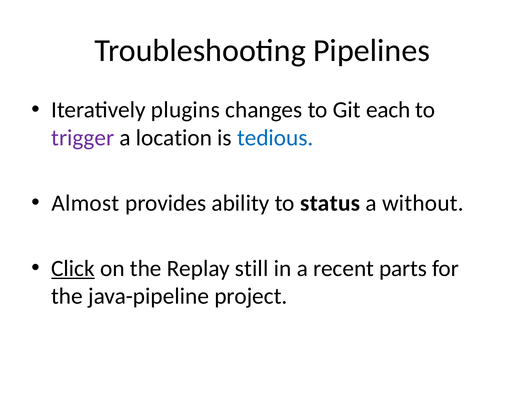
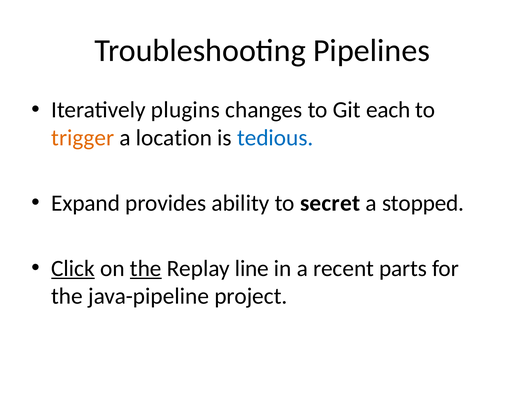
trigger colour: purple -> orange
Almost: Almost -> Expand
status: status -> secret
without: without -> stopped
the at (146, 269) underline: none -> present
still: still -> line
